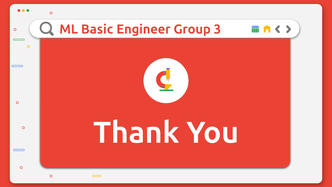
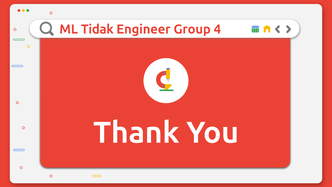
Basic: Basic -> Tidak
3: 3 -> 4
